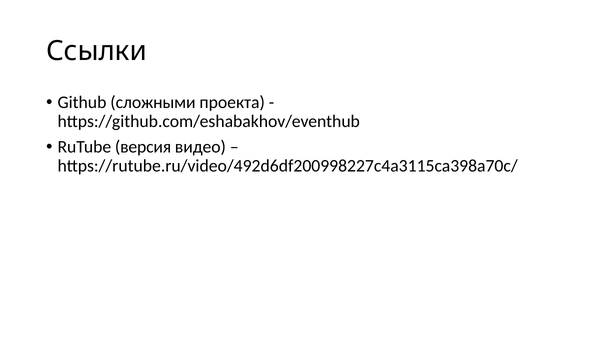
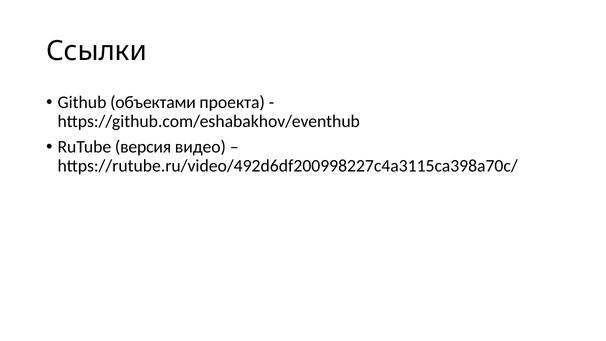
сложными: сложными -> объектами
